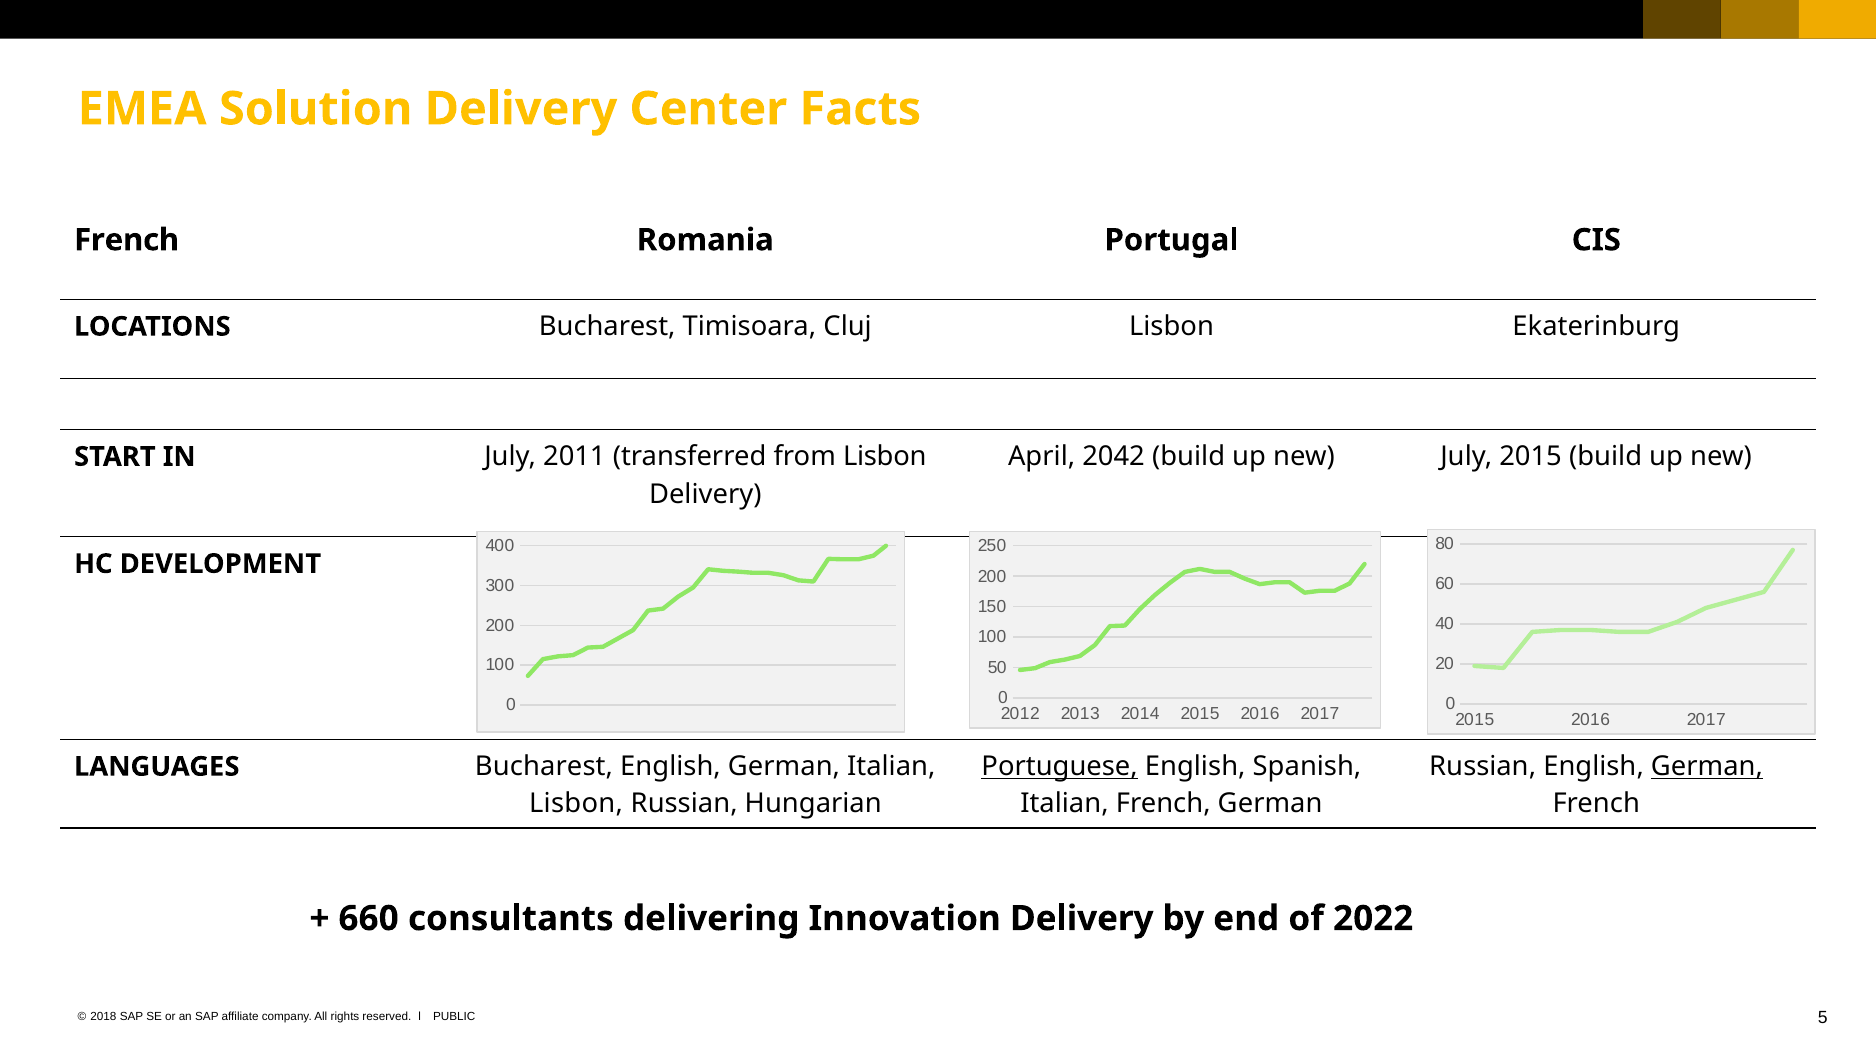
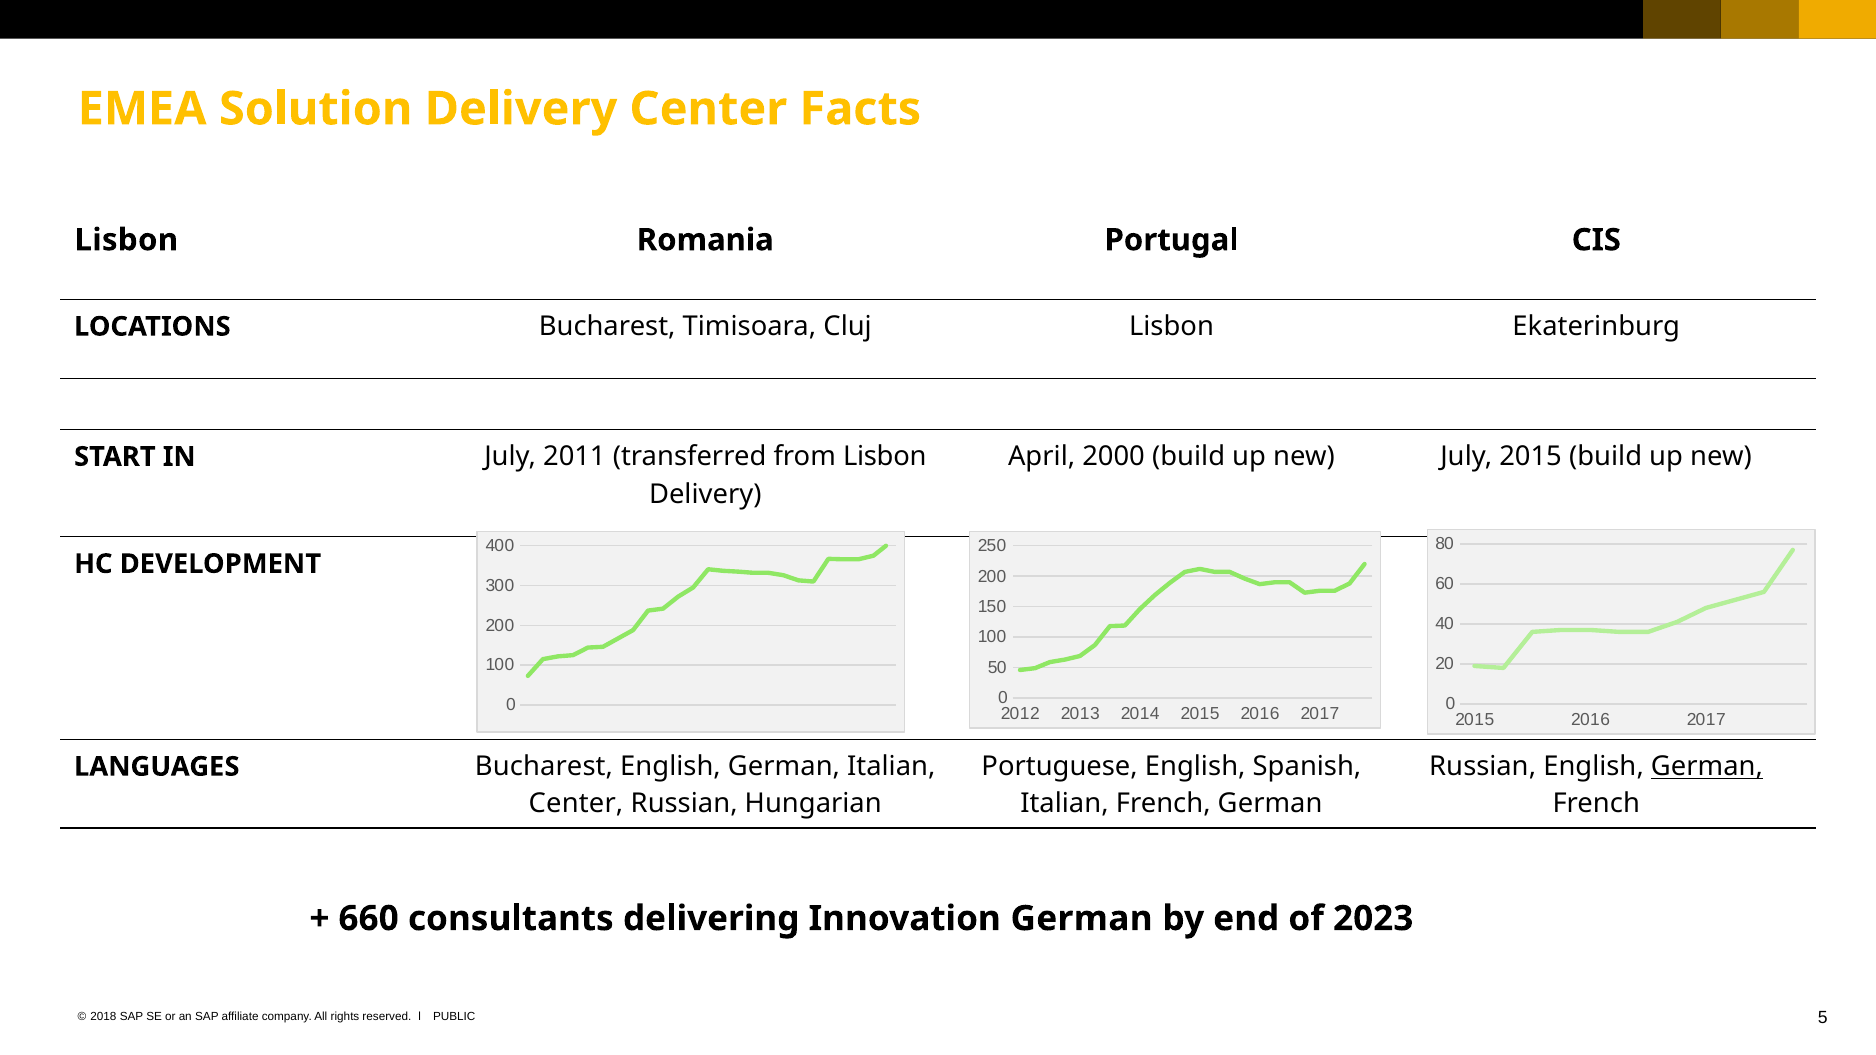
French at (127, 240): French -> Lisbon
2042: 2042 -> 2000
Portuguese underline: present -> none
Lisbon at (576, 804): Lisbon -> Center
Innovation Delivery: Delivery -> German
2022: 2022 -> 2023
